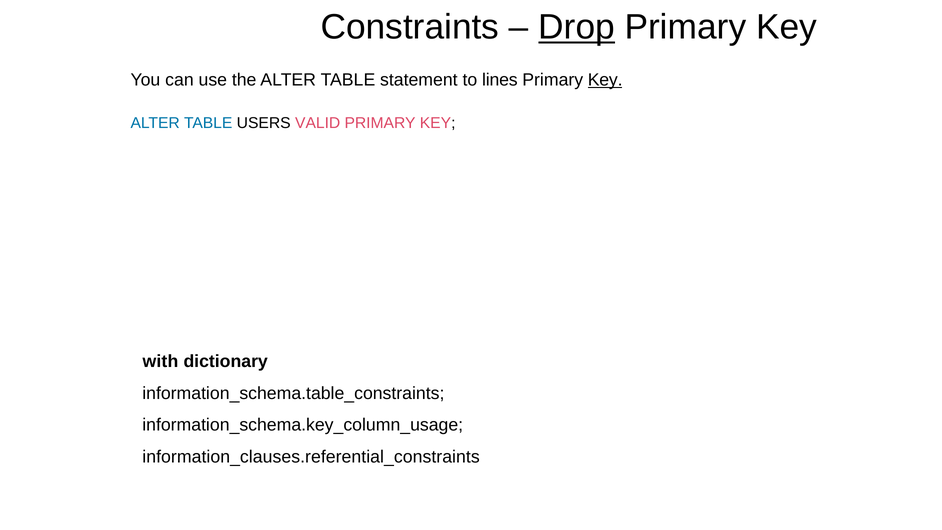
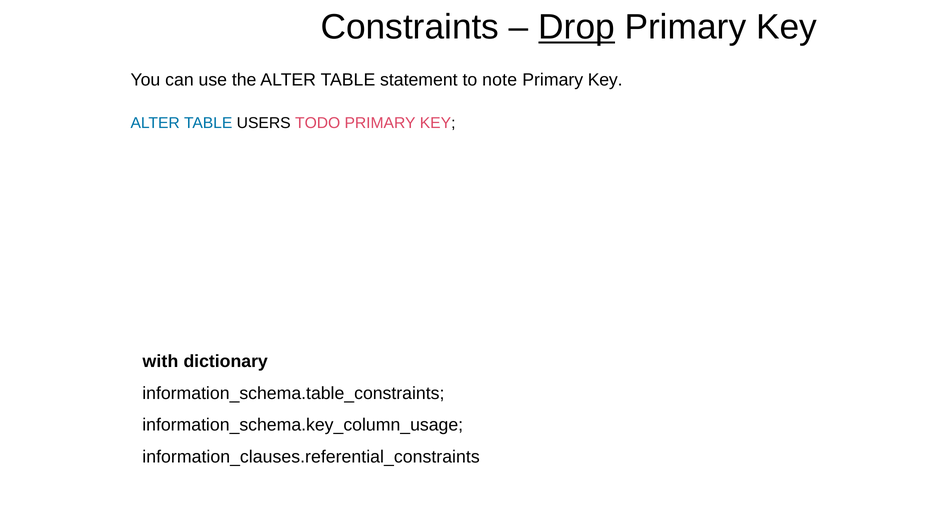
lines: lines -> note
Key at (605, 80) underline: present -> none
VALID: VALID -> TODO
